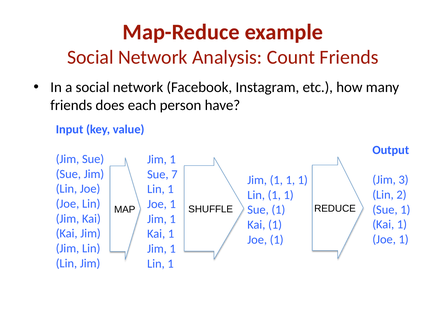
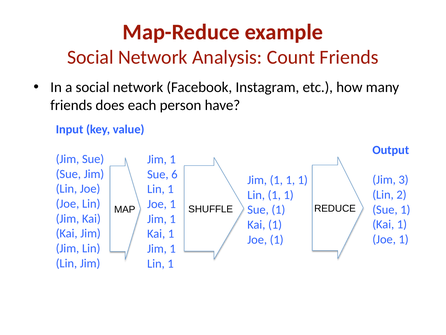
7: 7 -> 6
